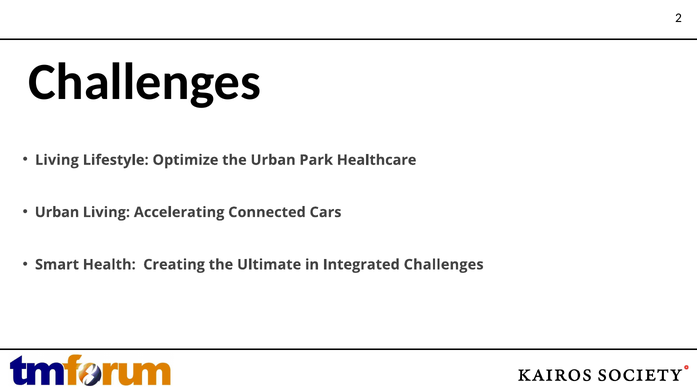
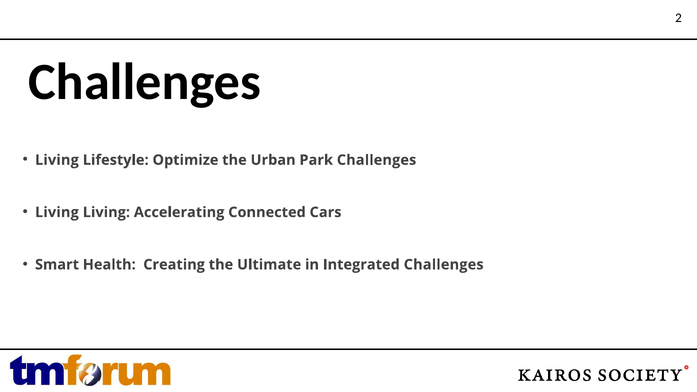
Park Healthcare: Healthcare -> Challenges
Urban at (57, 212): Urban -> Living
